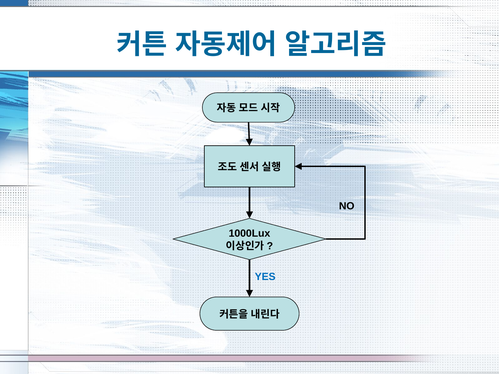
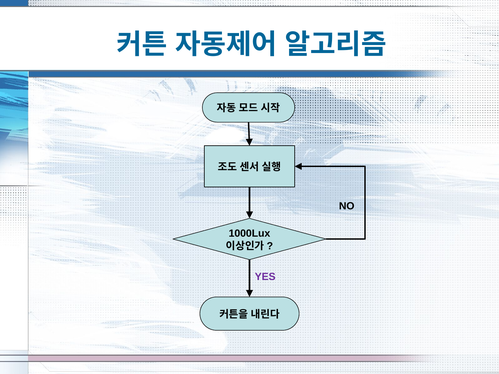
YES colour: blue -> purple
